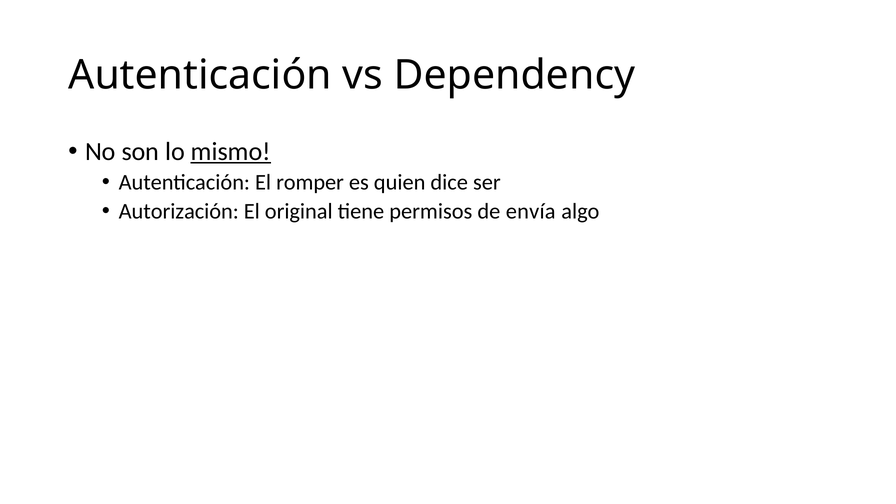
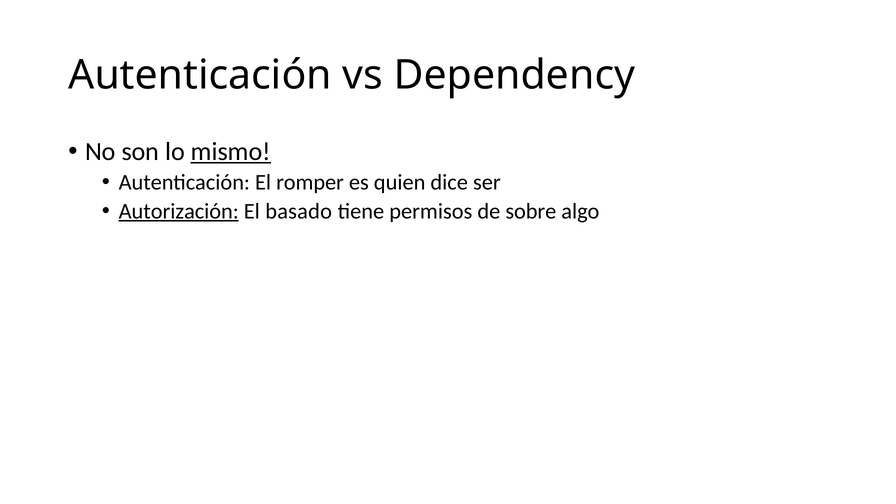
Autorización underline: none -> present
original: original -> basado
envía: envía -> sobre
